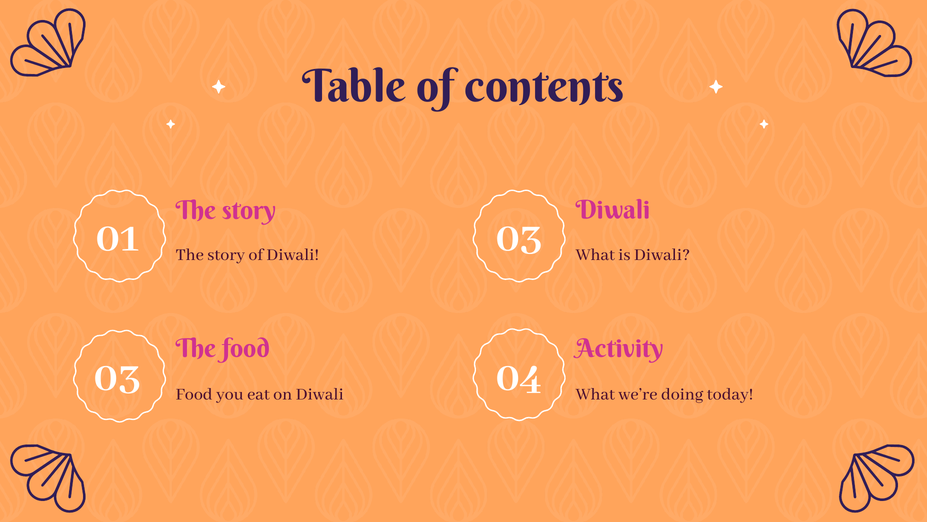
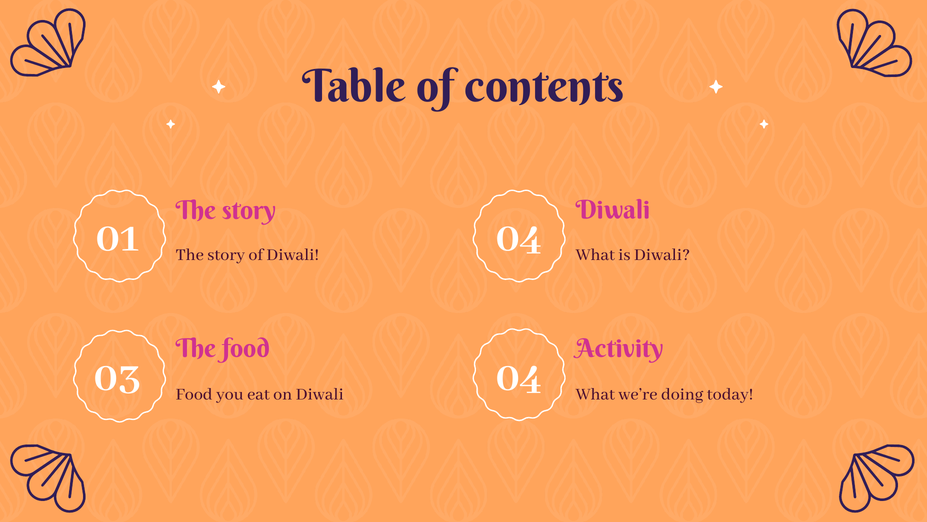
01 03: 03 -> 04
